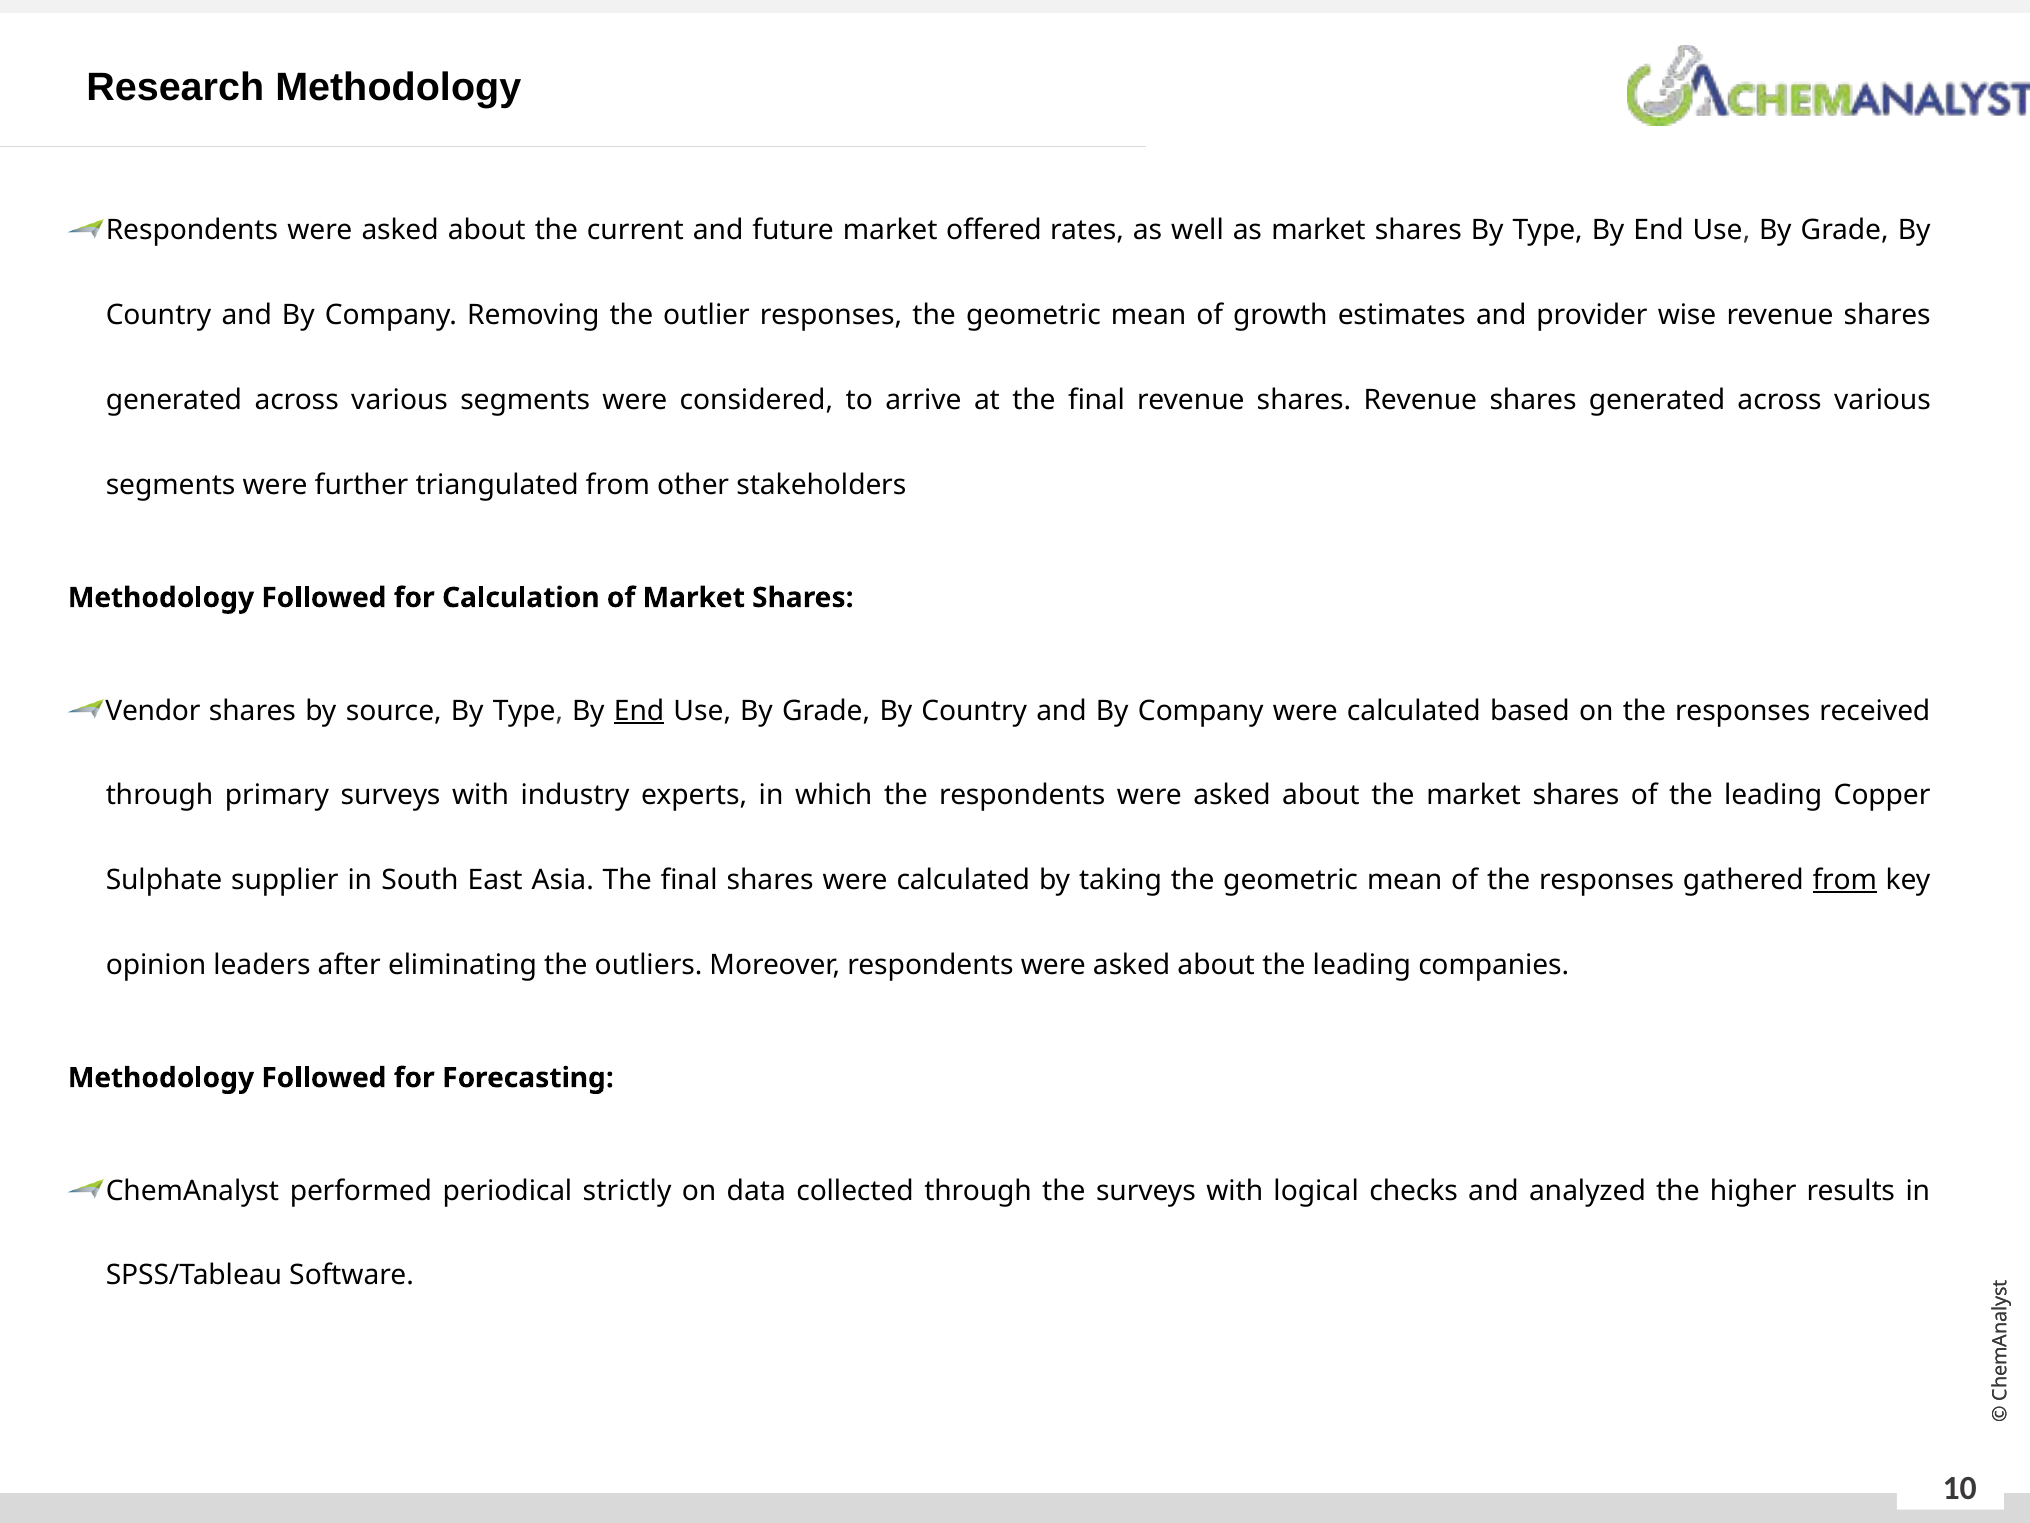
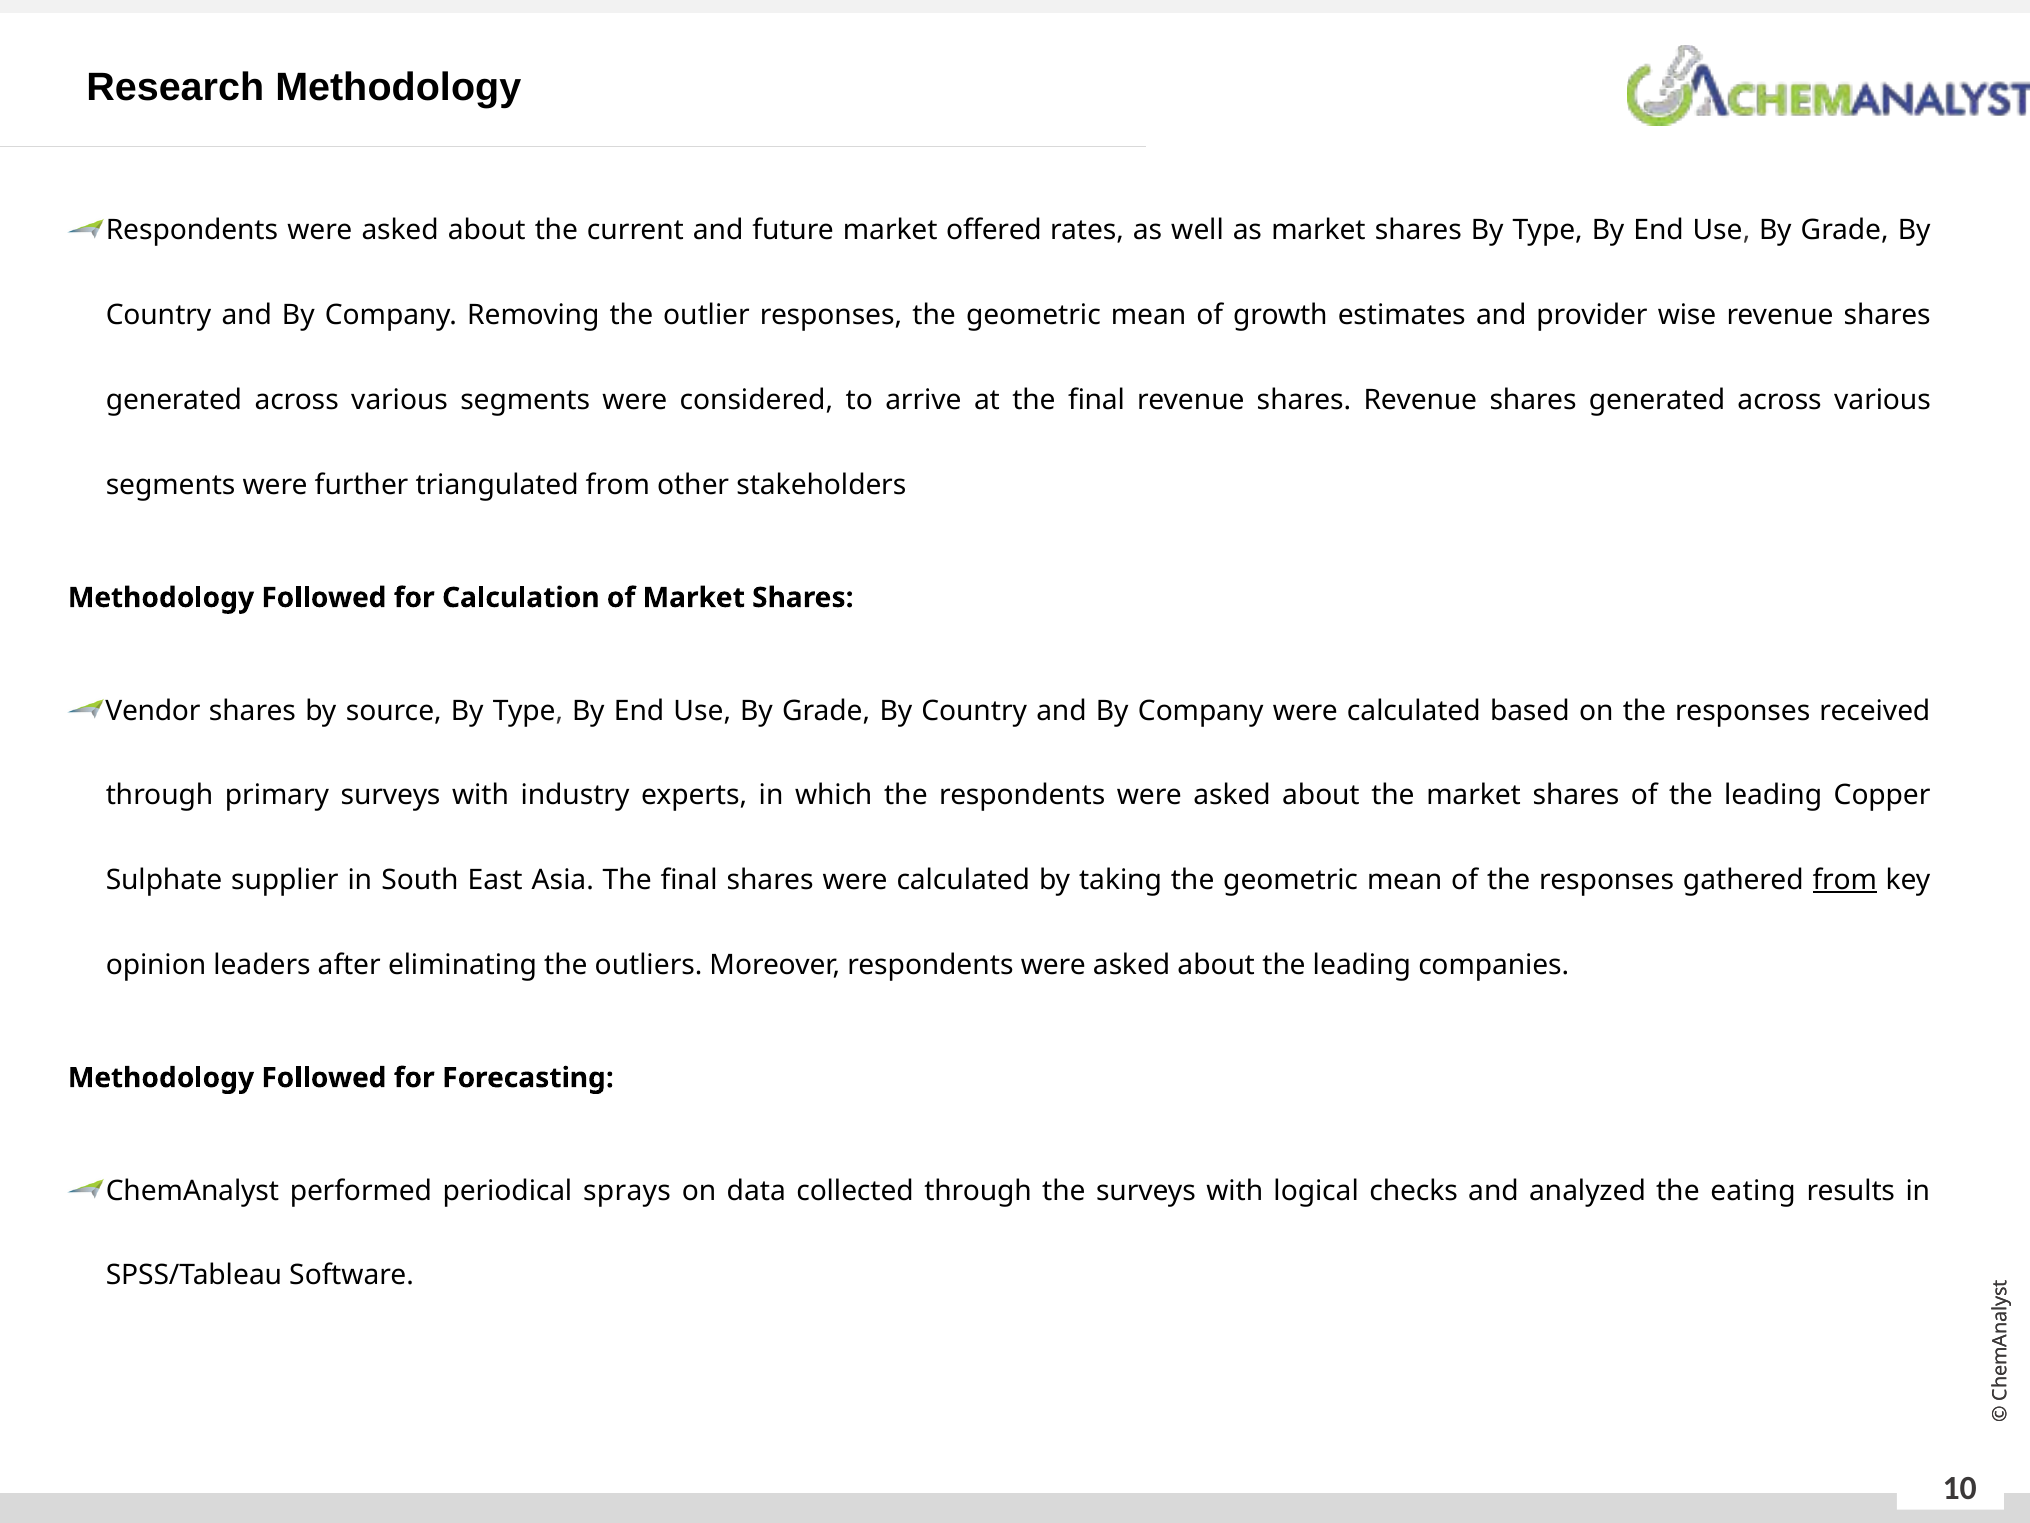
End at (639, 710) underline: present -> none
strictly: strictly -> sprays
higher: higher -> eating
